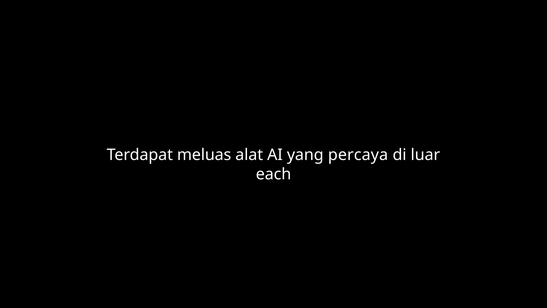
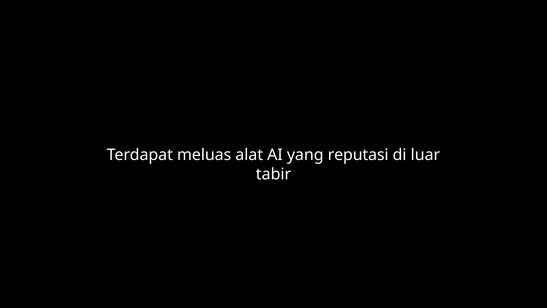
percaya: percaya -> reputasi
each: each -> tabir
